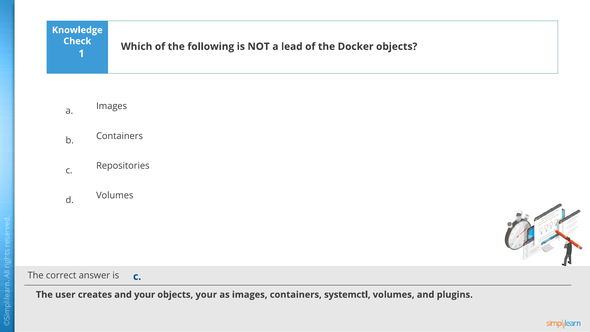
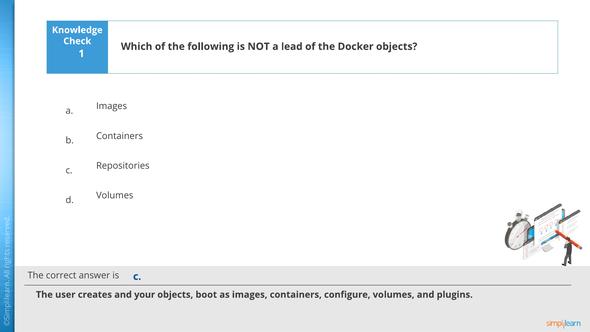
objects your: your -> boot
systemctl: systemctl -> configure
